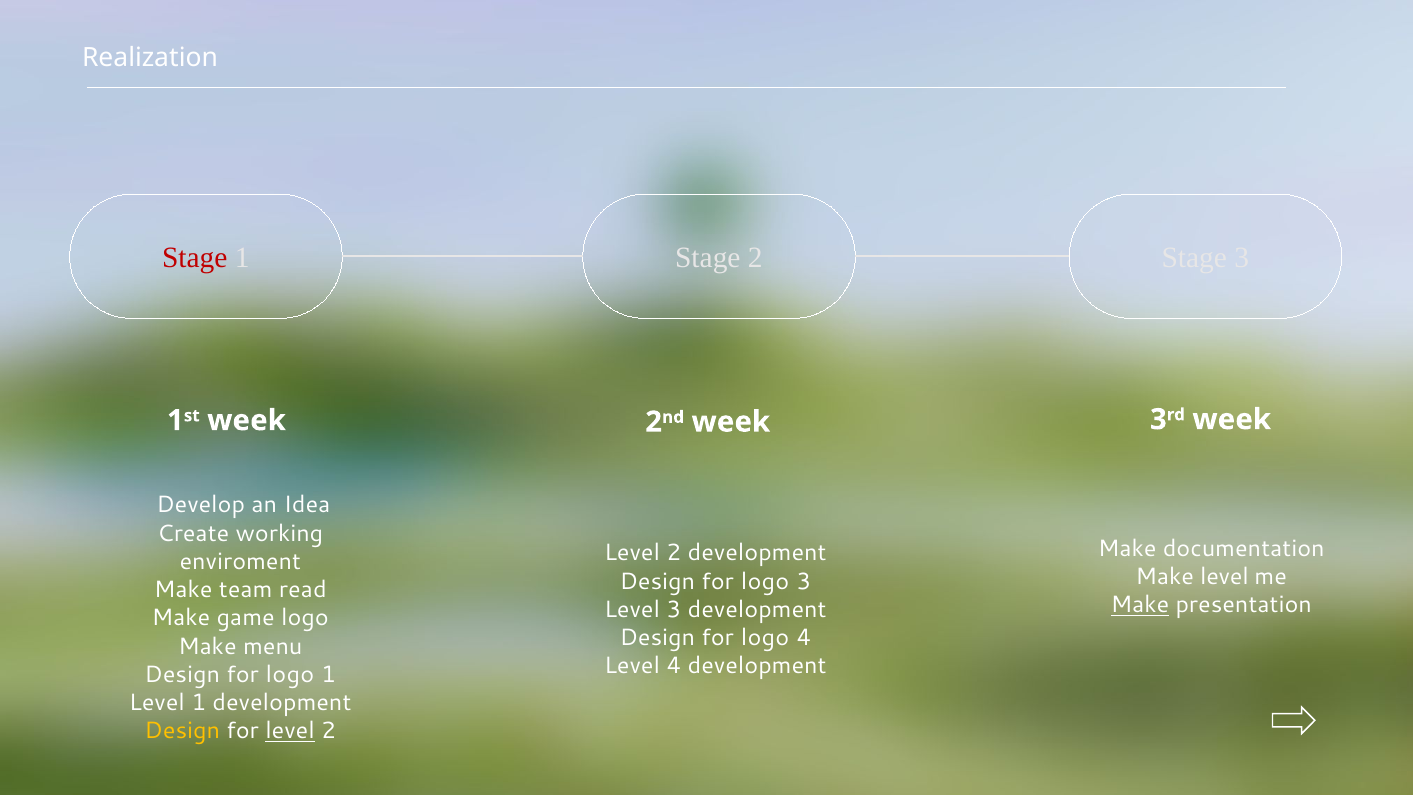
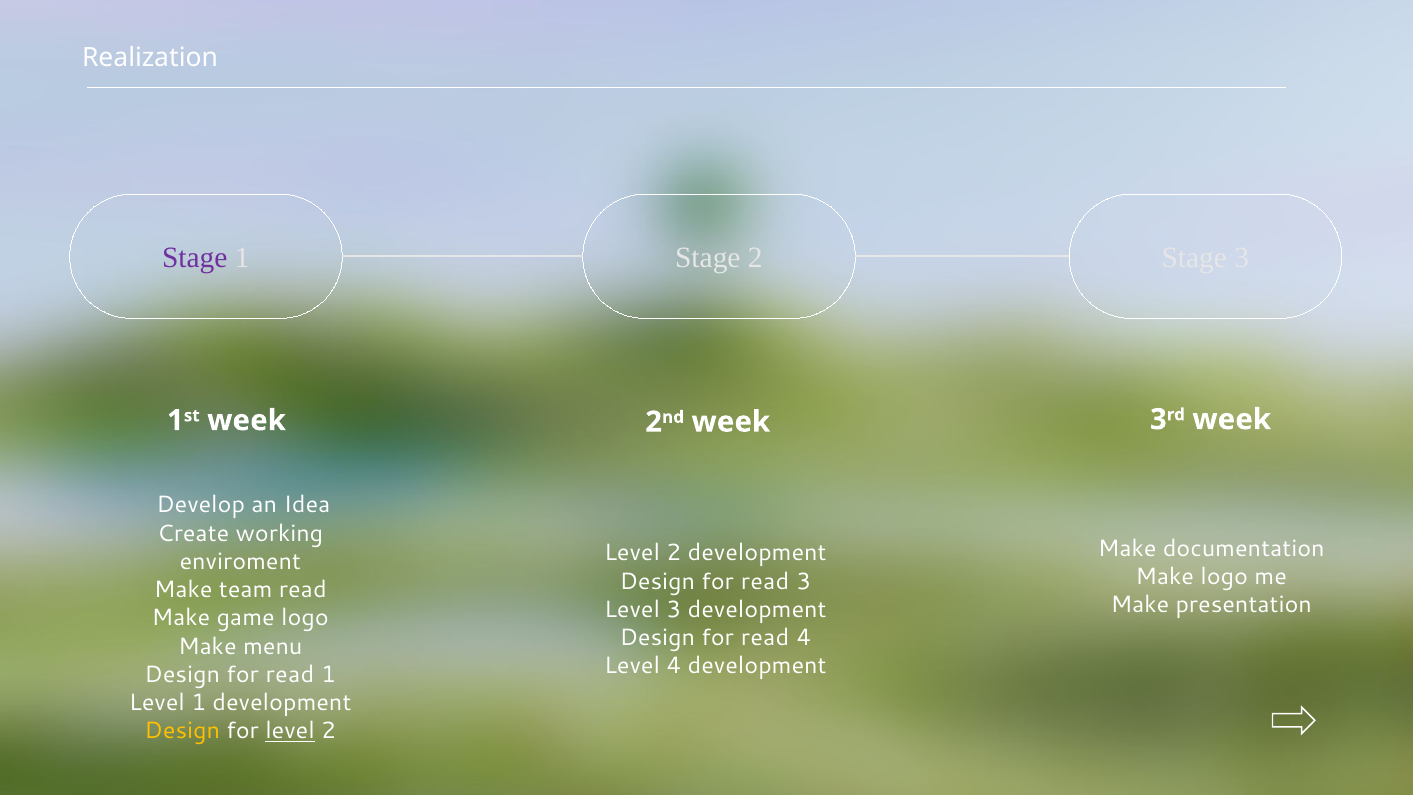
Stage at (195, 258) colour: red -> purple
Make level: level -> logo
logo at (765, 581): logo -> read
Make at (1140, 605) underline: present -> none
logo at (765, 638): logo -> read
logo at (290, 675): logo -> read
